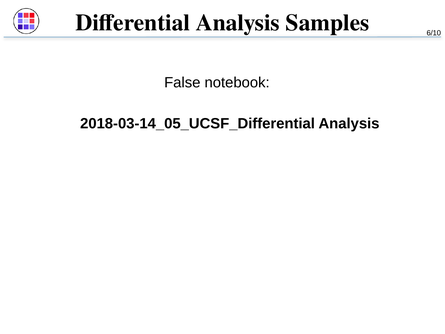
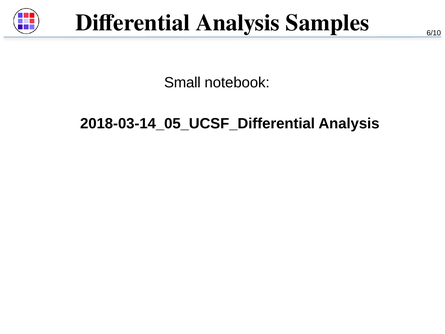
False: False -> Small
